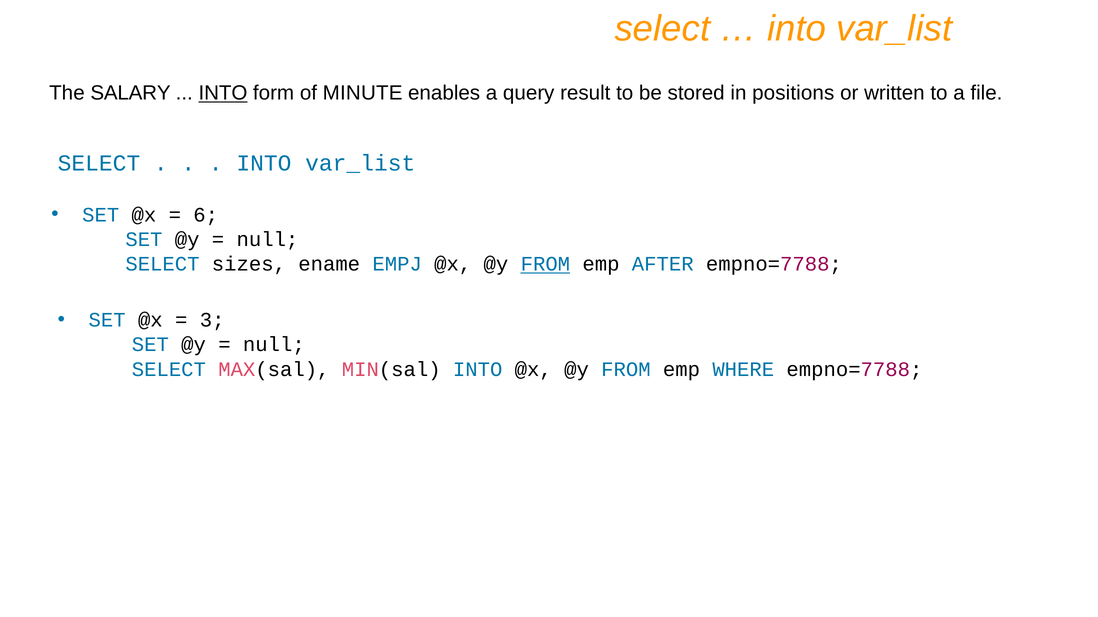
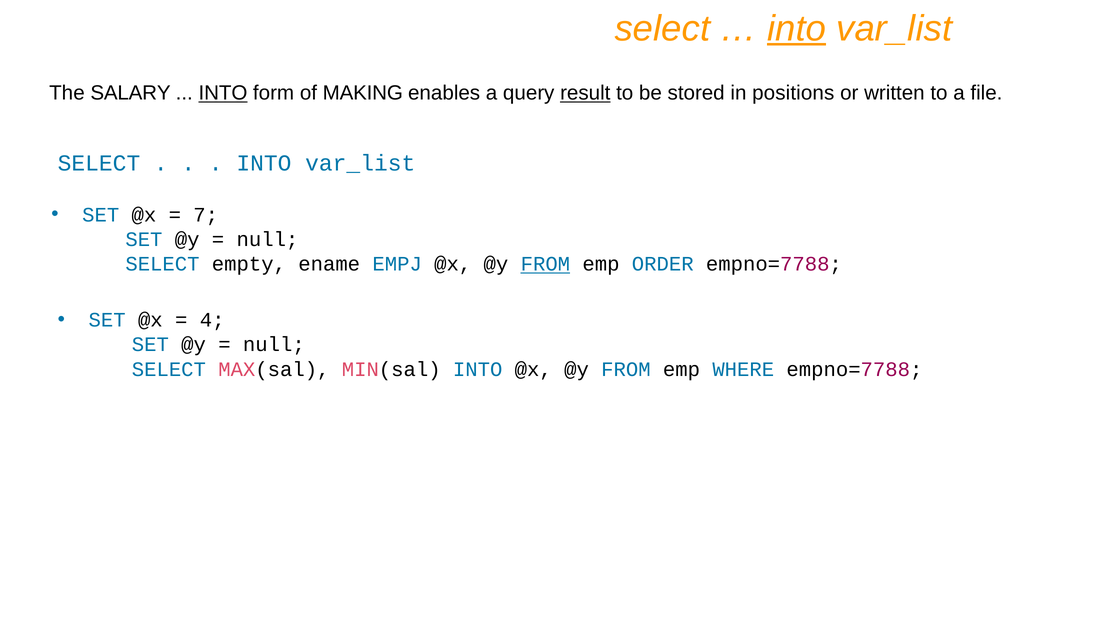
into at (797, 29) underline: none -> present
MINUTE: MINUTE -> MAKING
result underline: none -> present
6: 6 -> 7
sizes: sizes -> empty
AFTER: AFTER -> ORDER
3: 3 -> 4
